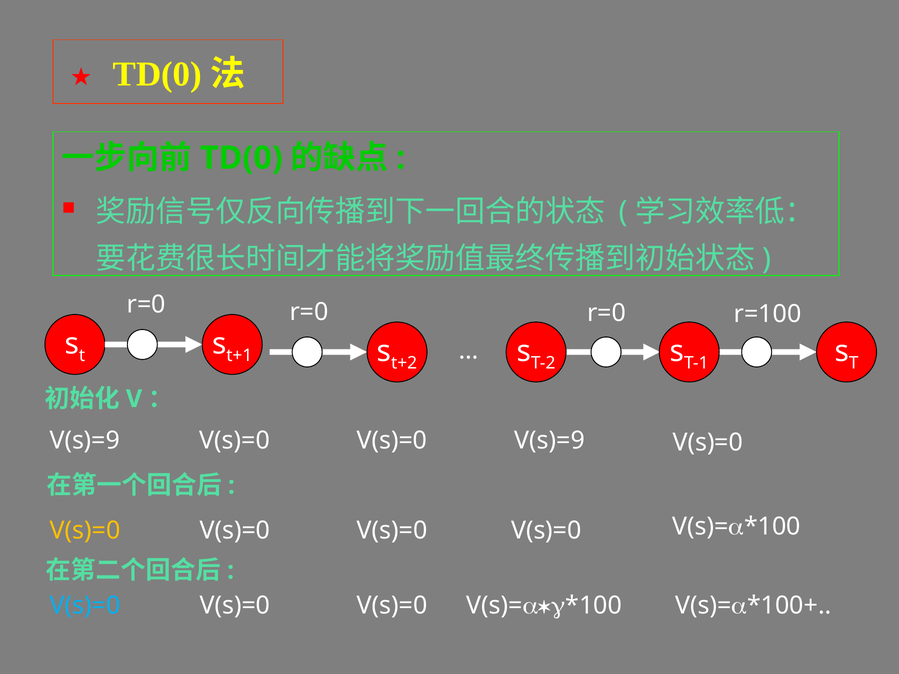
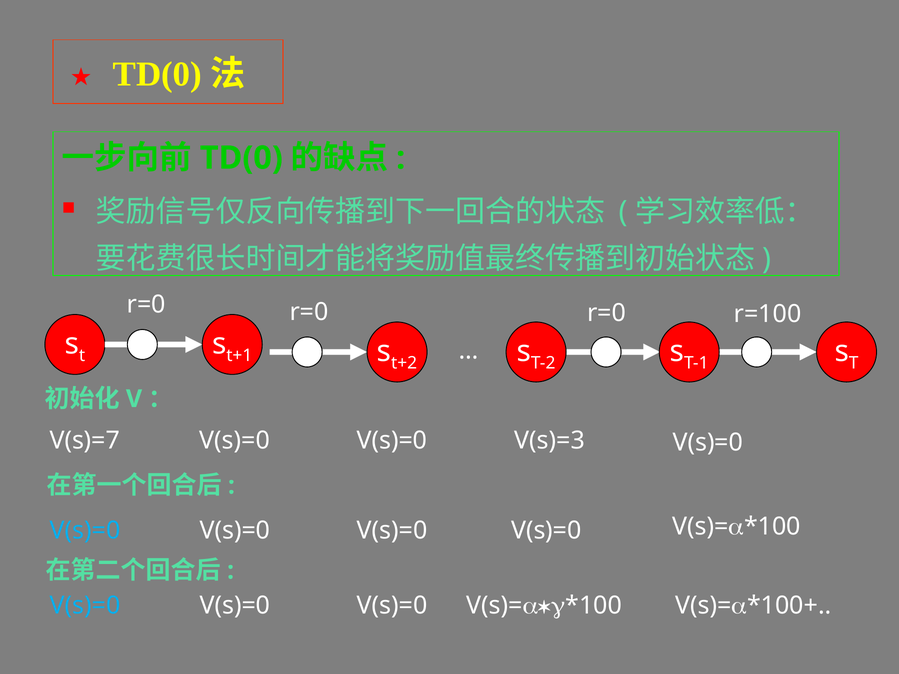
V(s)=9 at (85, 441): V(s)=9 -> V(s)=7
V(s)=0 V(s)=9: V(s)=9 -> V(s)=3
V(s)=0 at (85, 531) colour: yellow -> light blue
